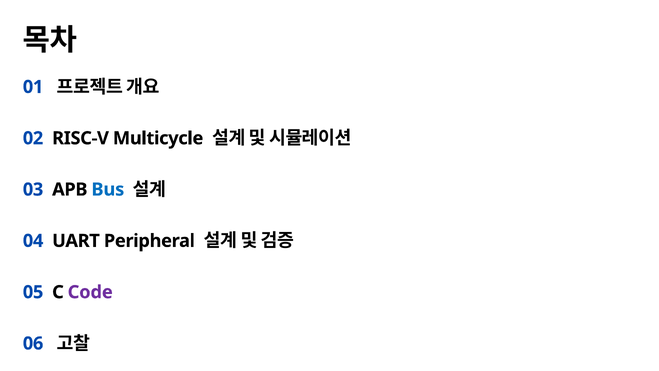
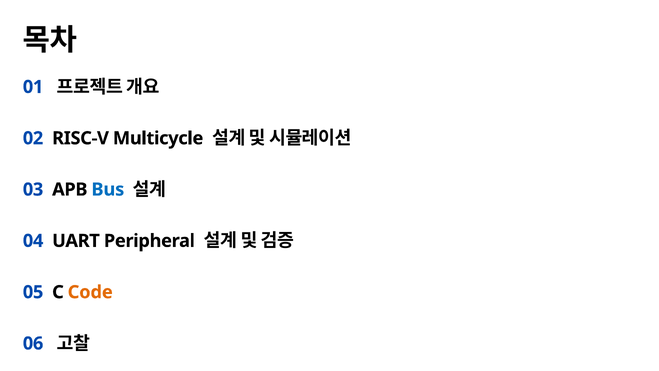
Code colour: purple -> orange
